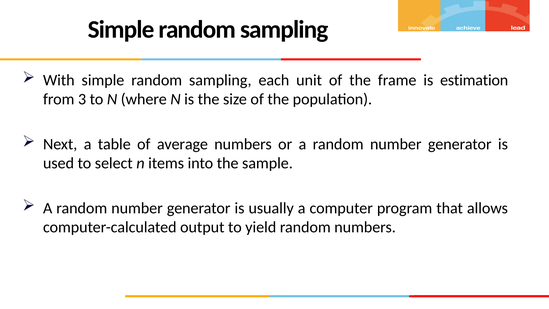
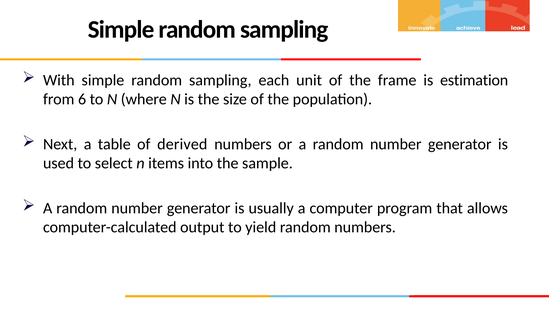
3: 3 -> 6
average: average -> derived
